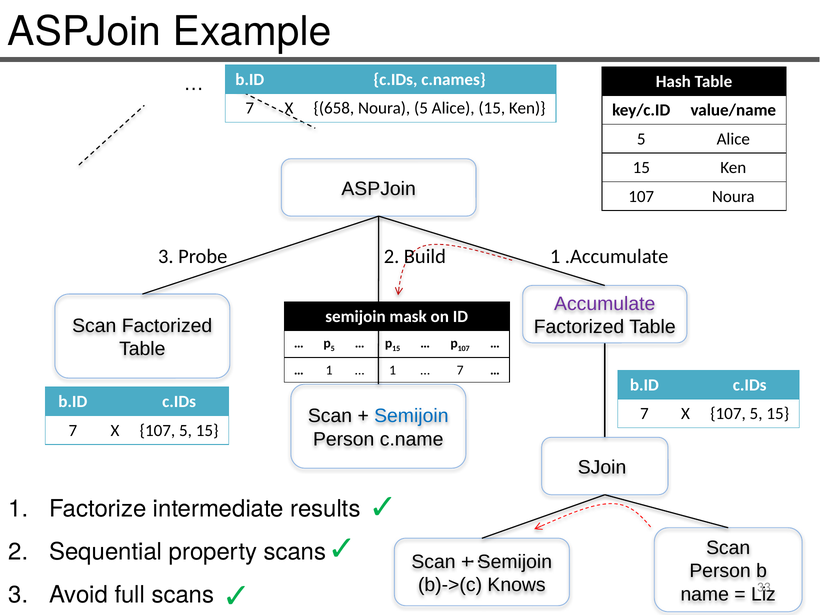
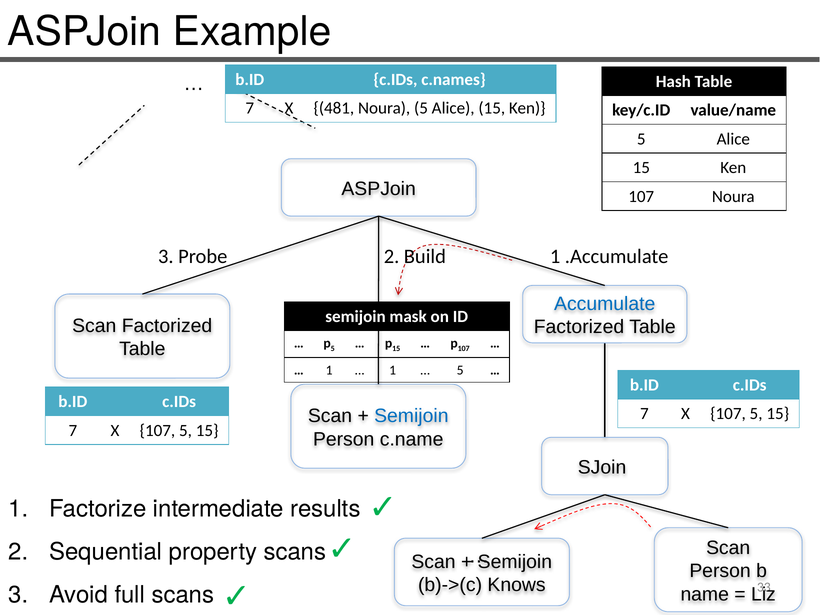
658: 658 -> 481
Accumulate colour: purple -> blue
7 at (460, 370): 7 -> 5
